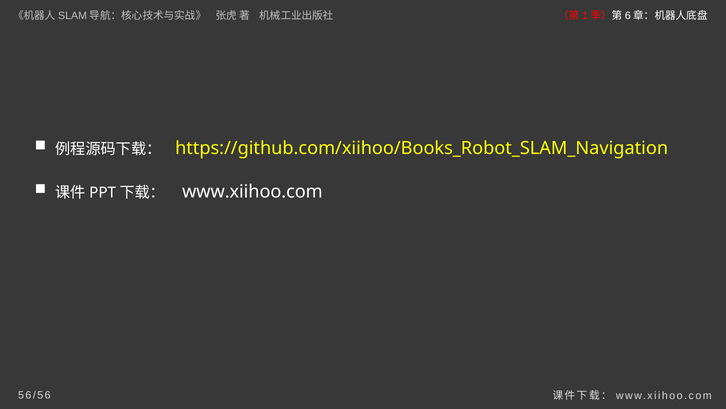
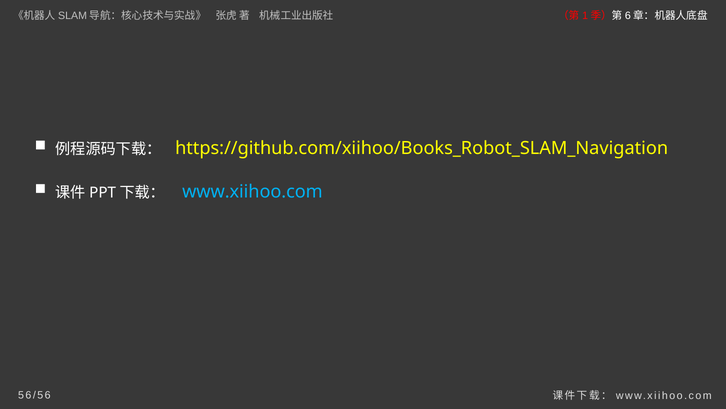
www.xiihoo.com at (252, 192) colour: white -> light blue
